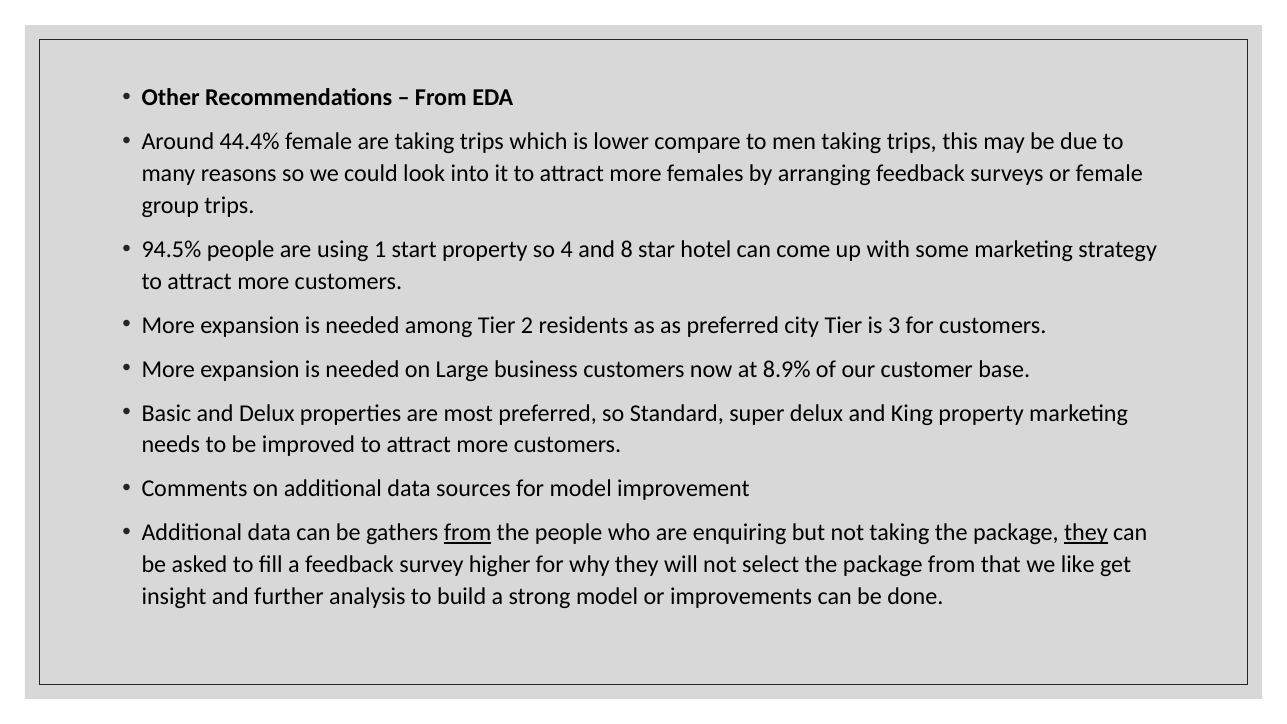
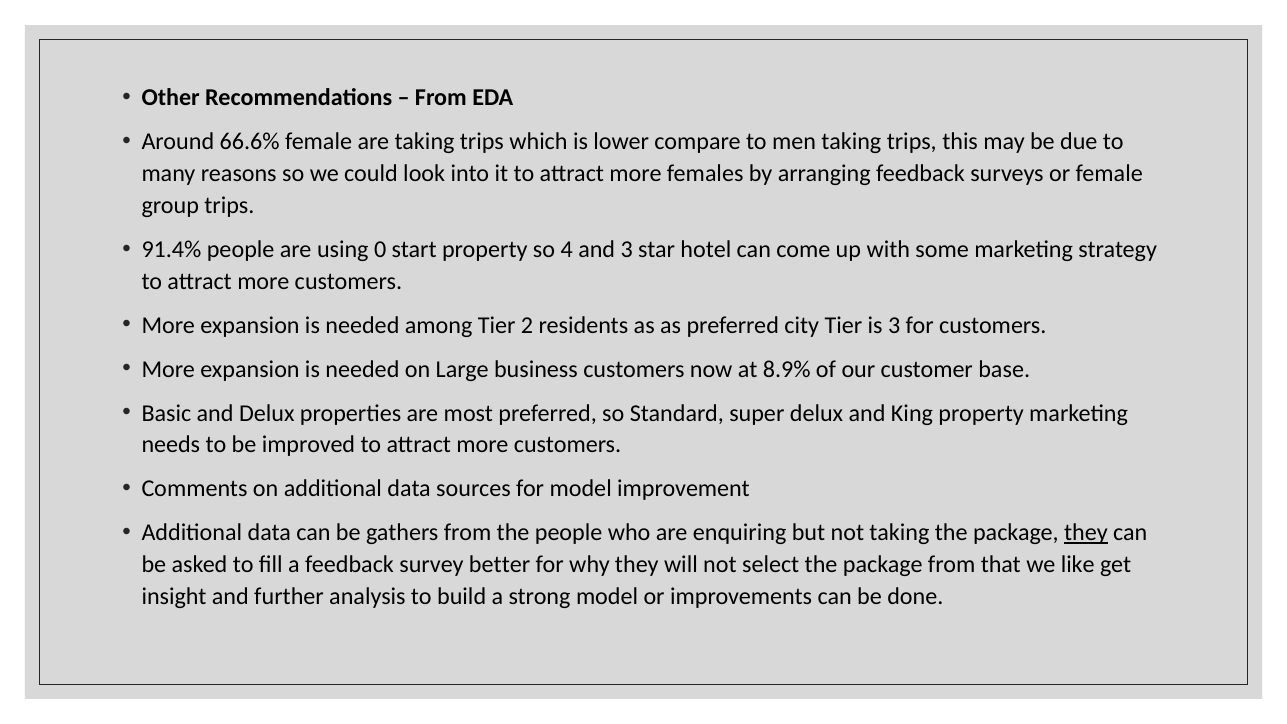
44.4%: 44.4% -> 66.6%
94.5%: 94.5% -> 91.4%
1: 1 -> 0
and 8: 8 -> 3
from at (468, 533) underline: present -> none
higher: higher -> better
